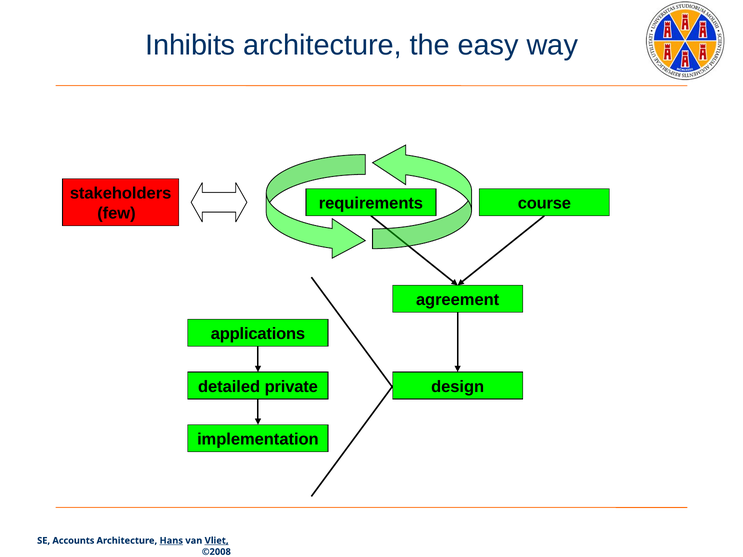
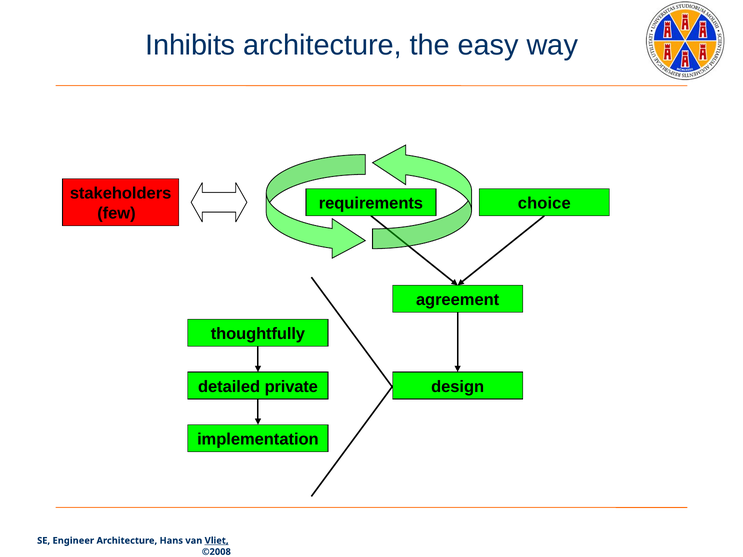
course: course -> choice
applications: applications -> thoughtfully
Accounts: Accounts -> Engineer
Hans underline: present -> none
